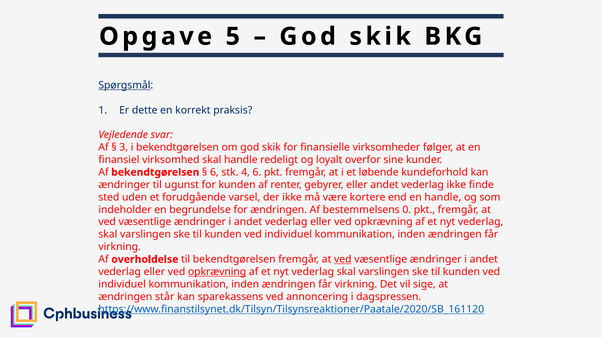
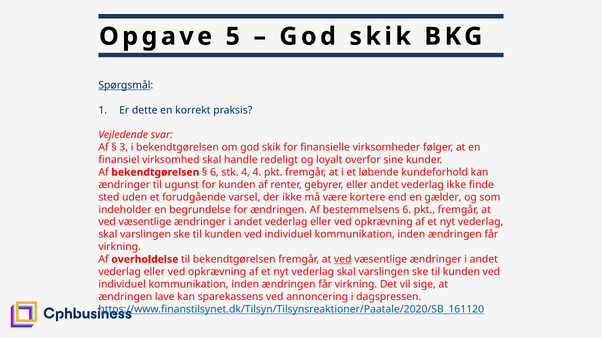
4 6: 6 -> 4
en handle: handle -> gælder
bestemmelsens 0: 0 -> 6
opkrævning at (217, 272) underline: present -> none
står: står -> lave
